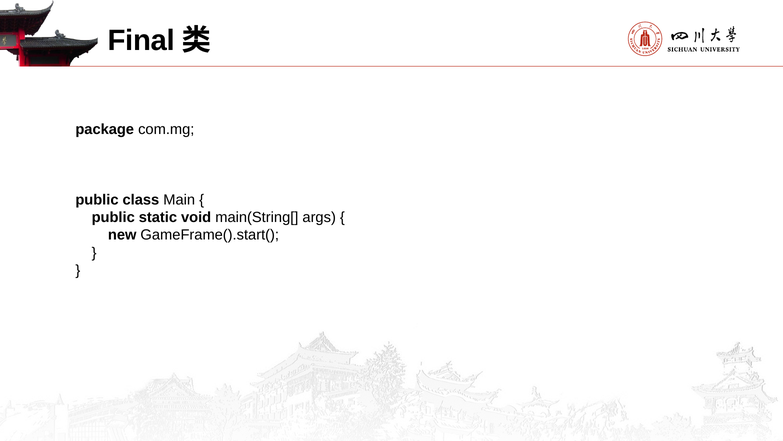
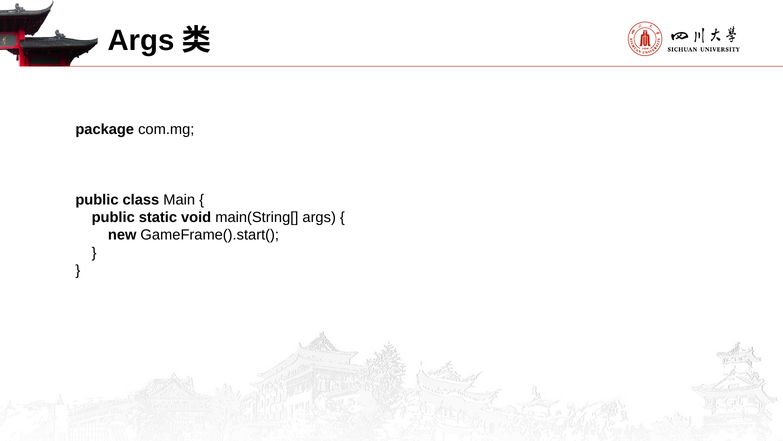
Final at (141, 40): Final -> Args
